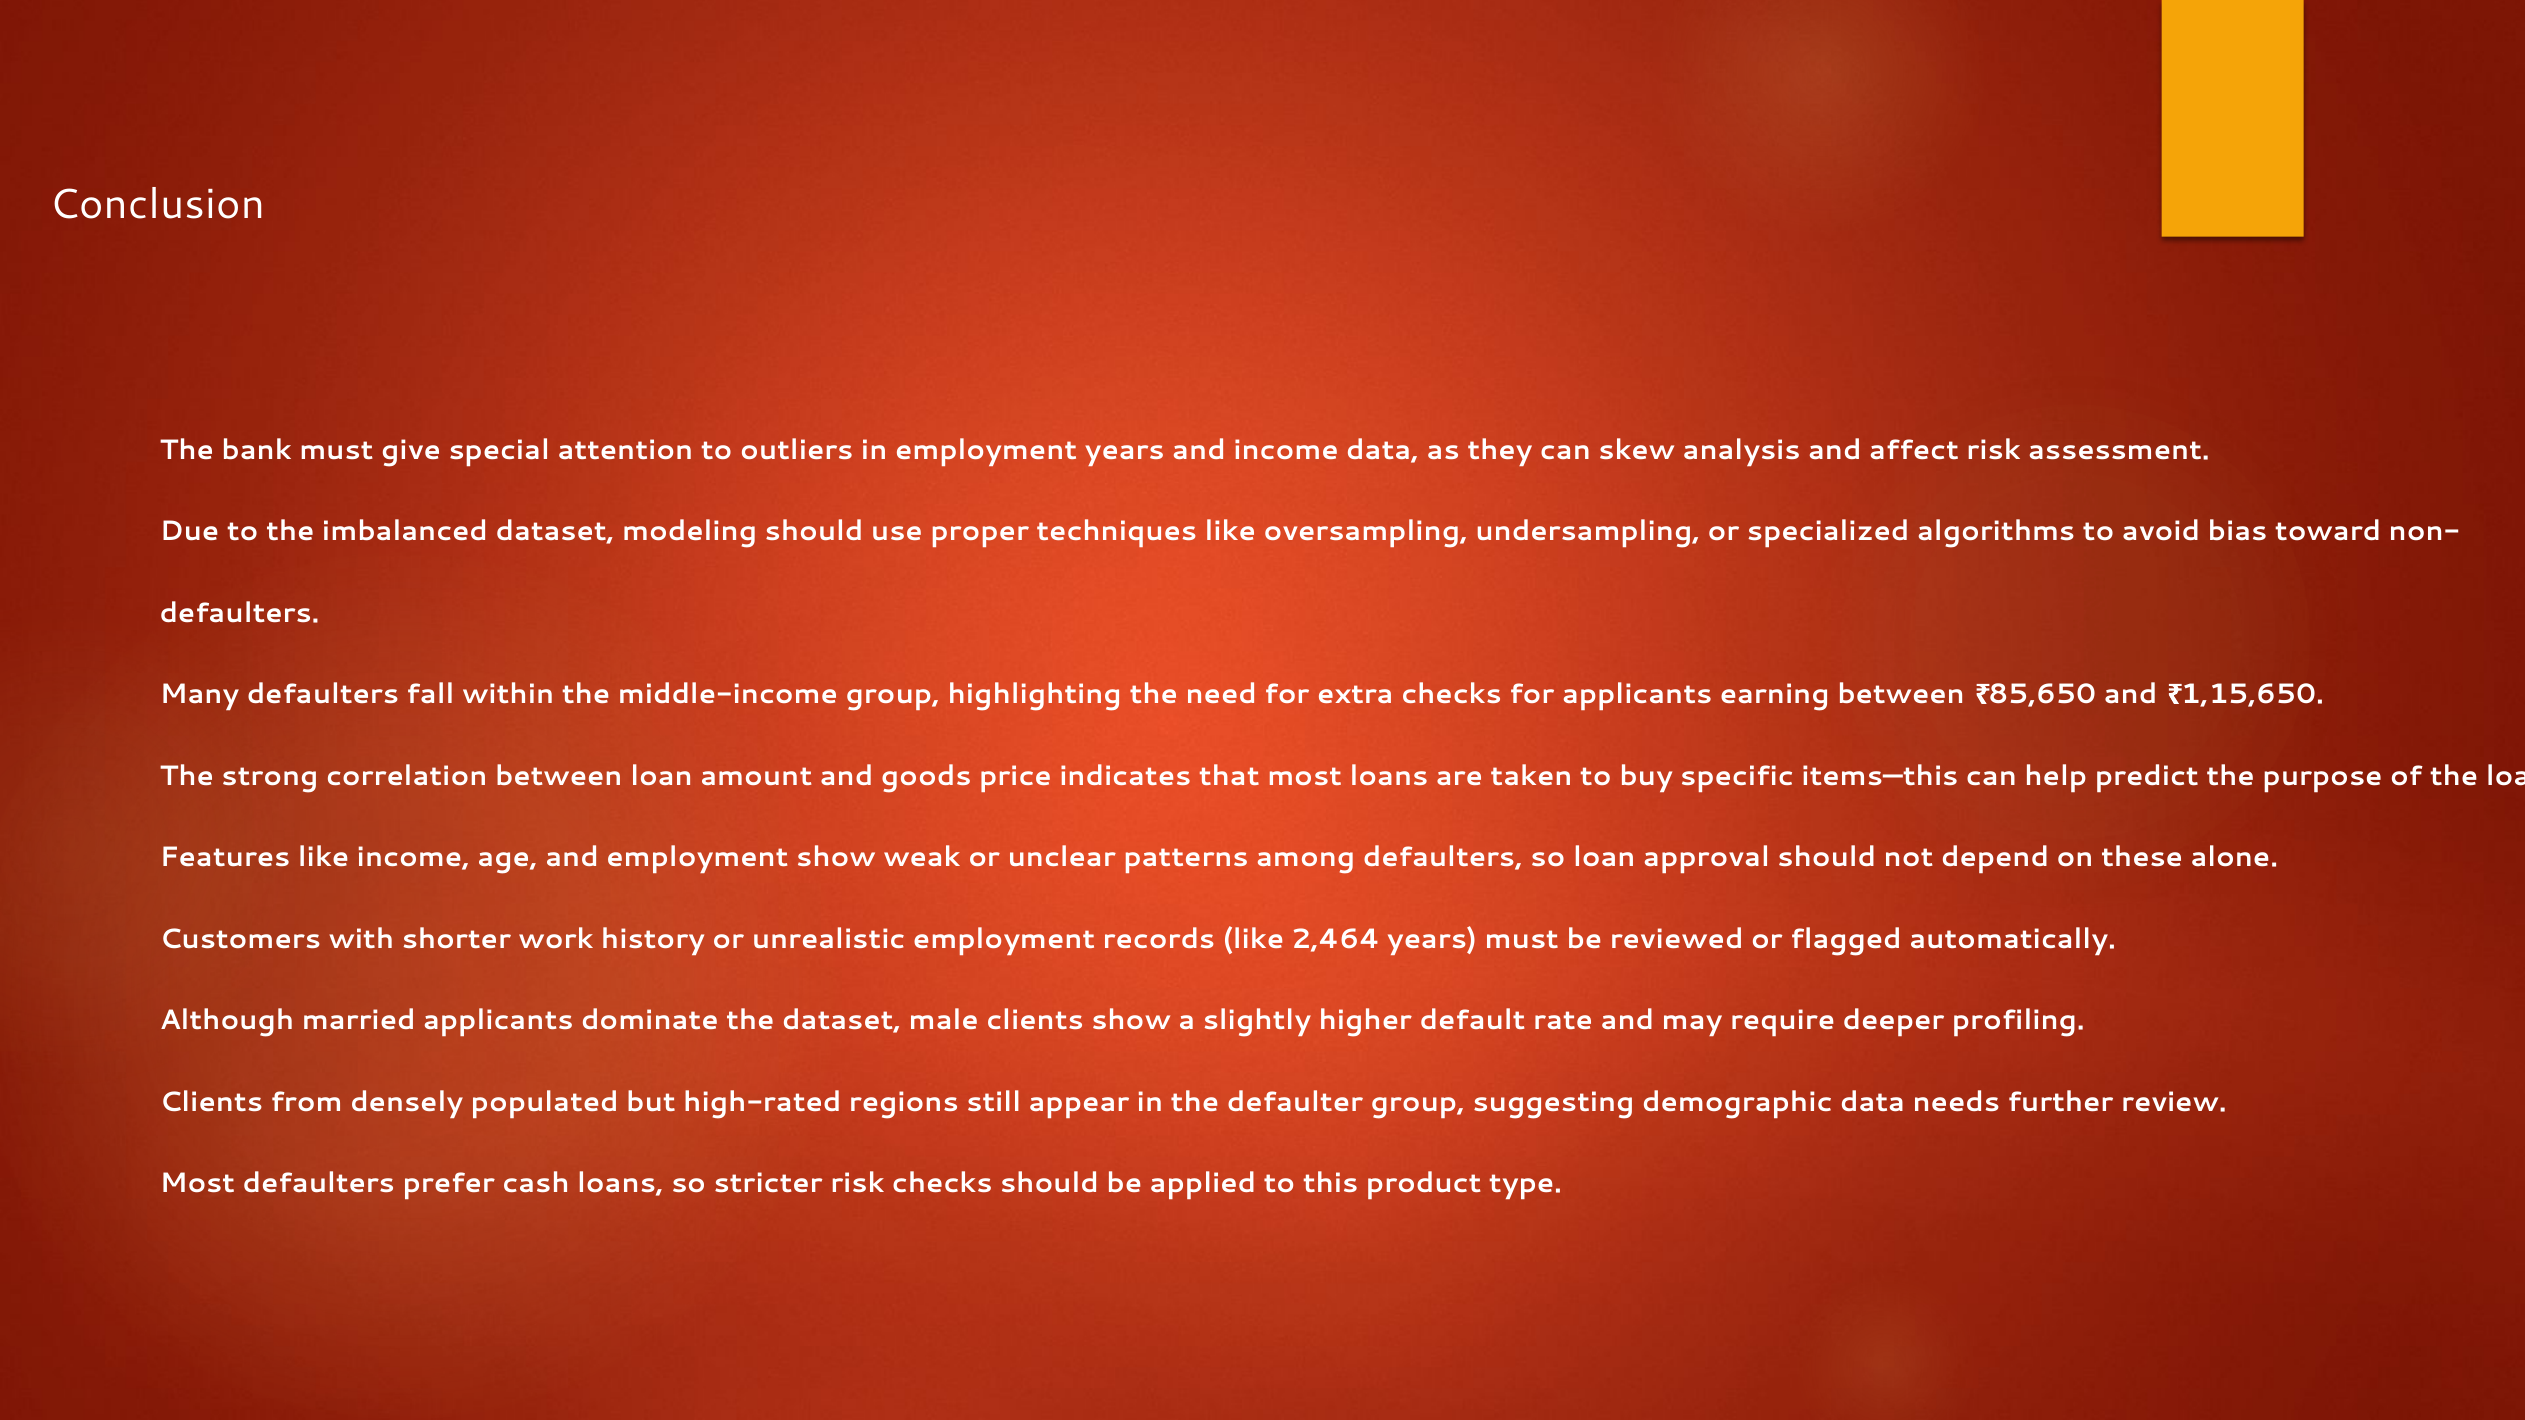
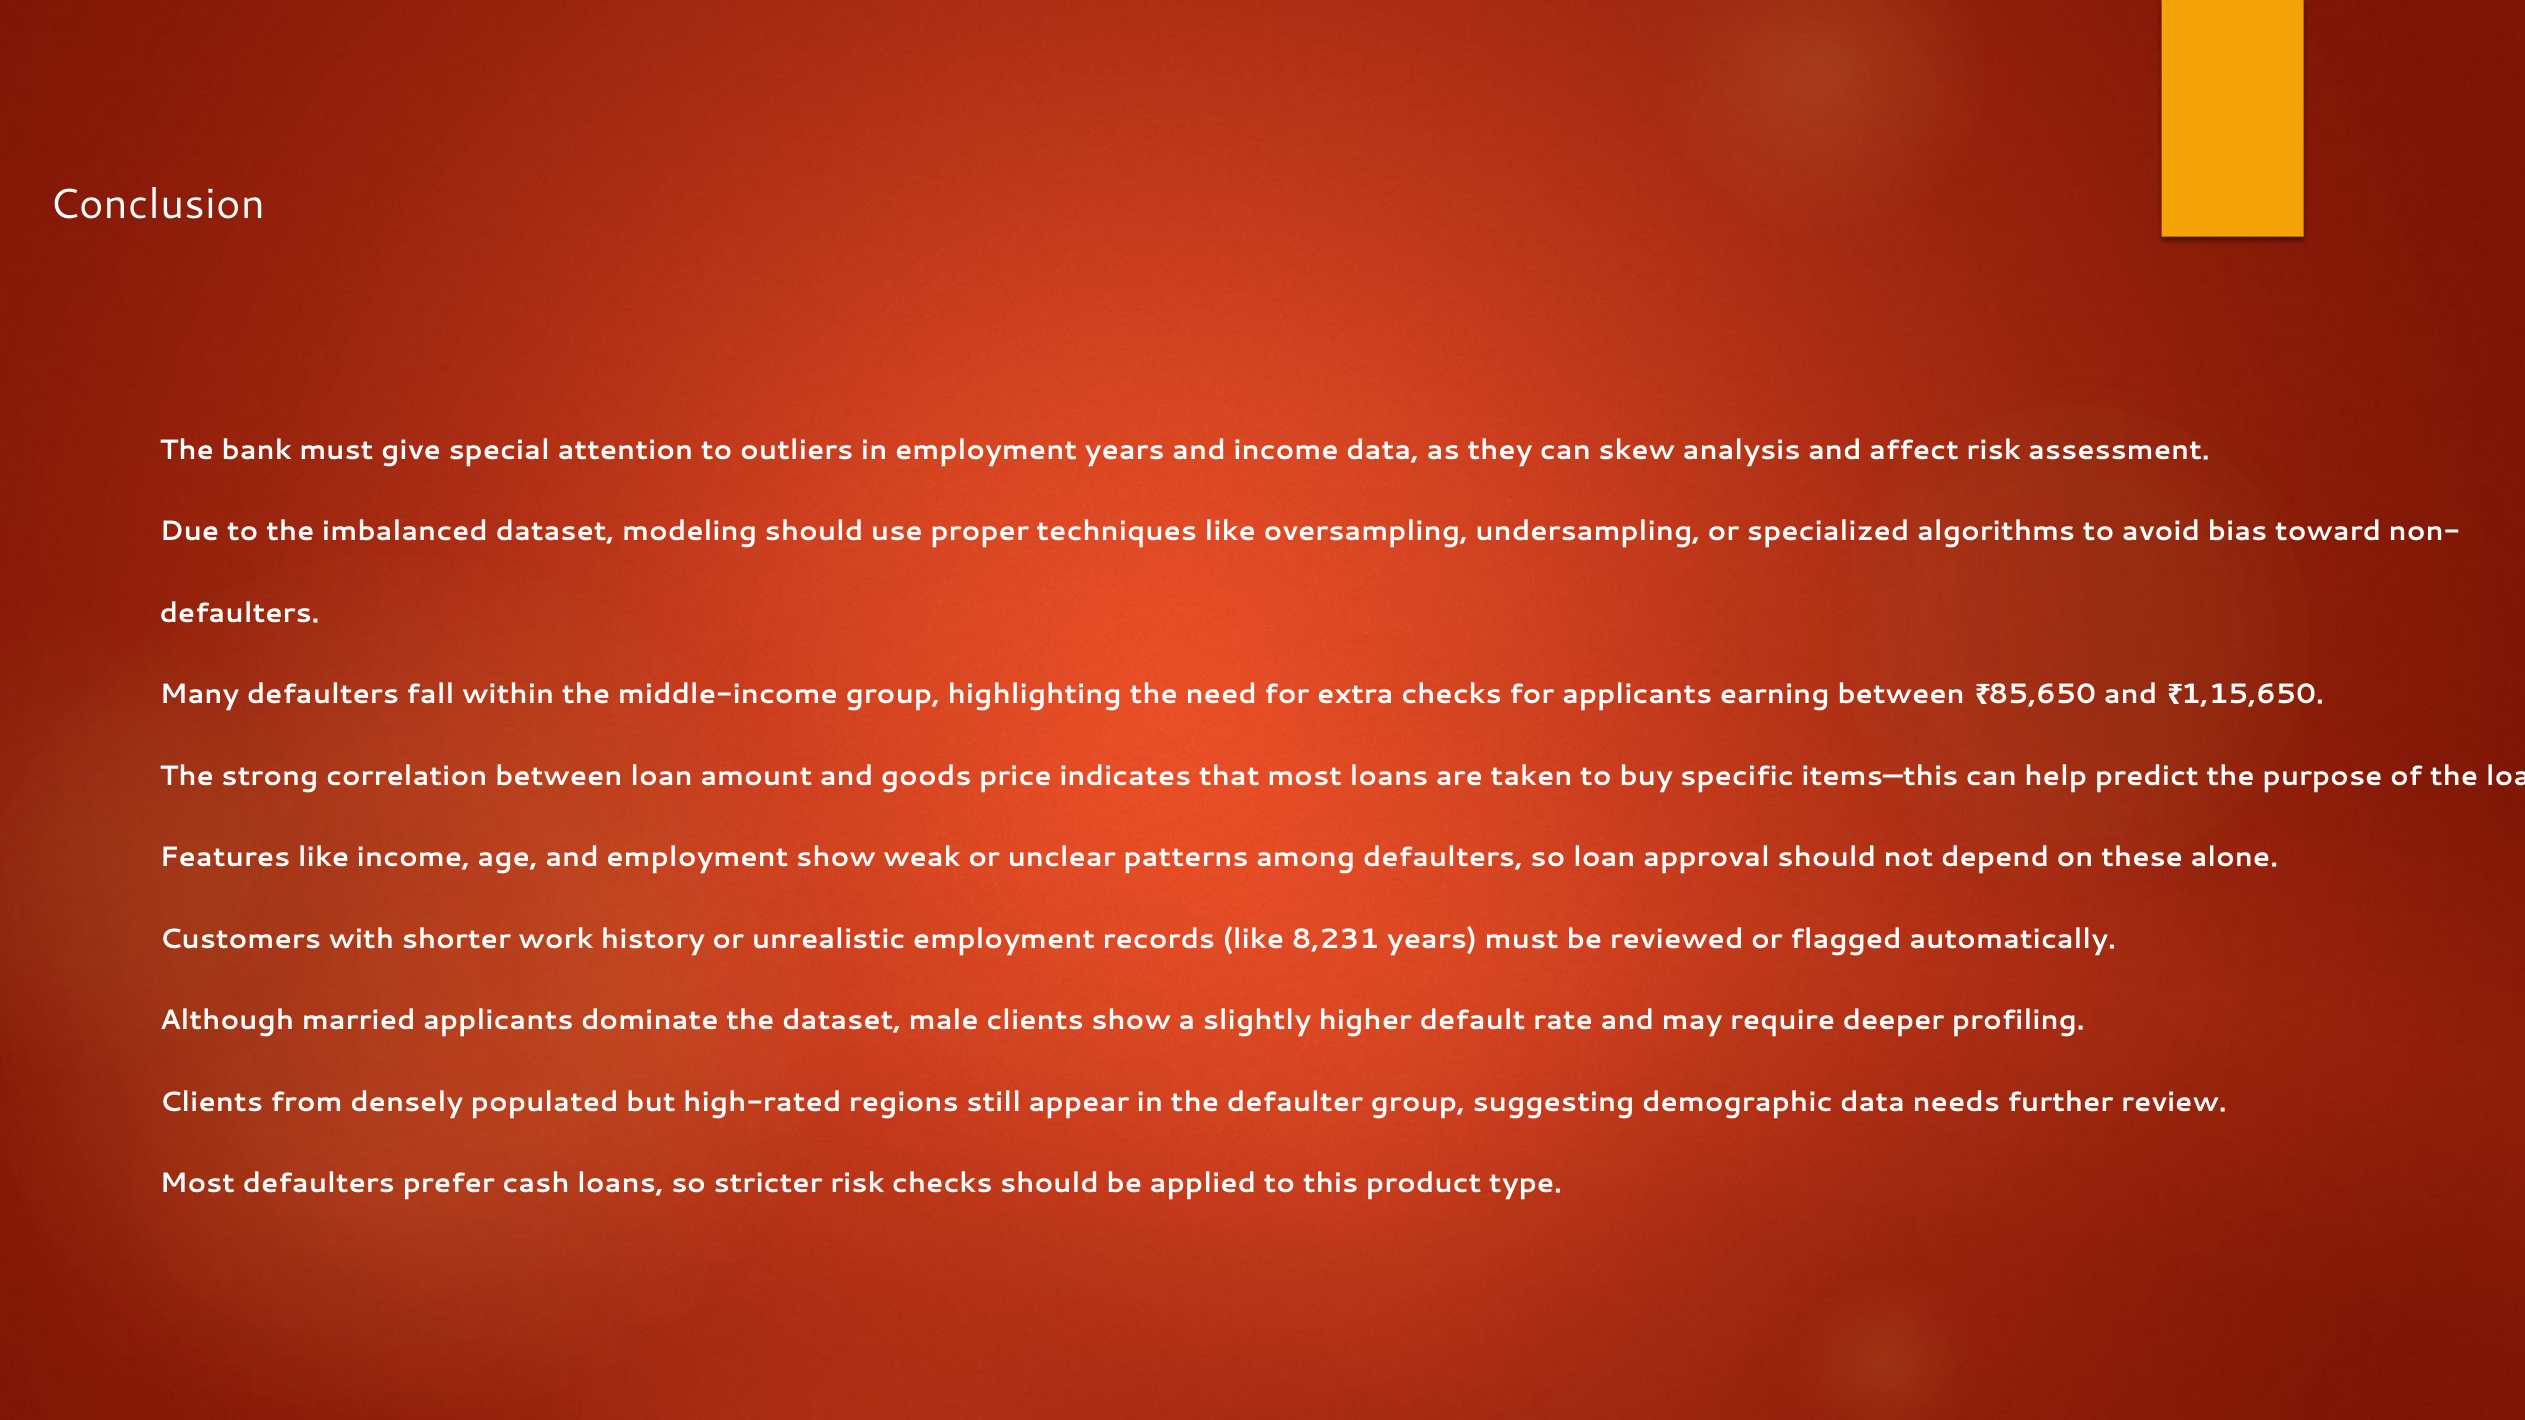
2,464: 2,464 -> 8,231
